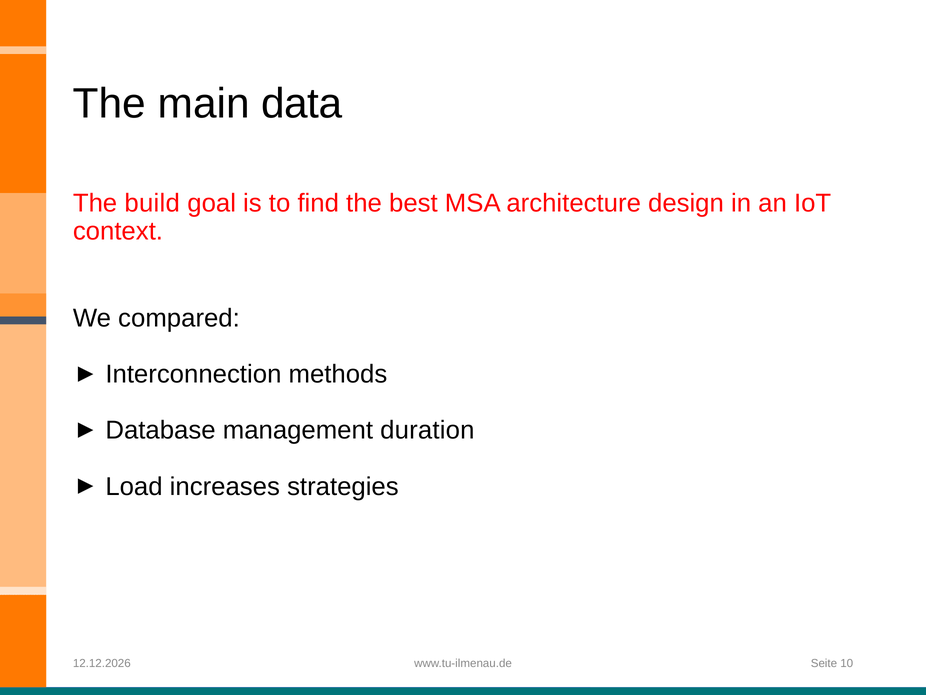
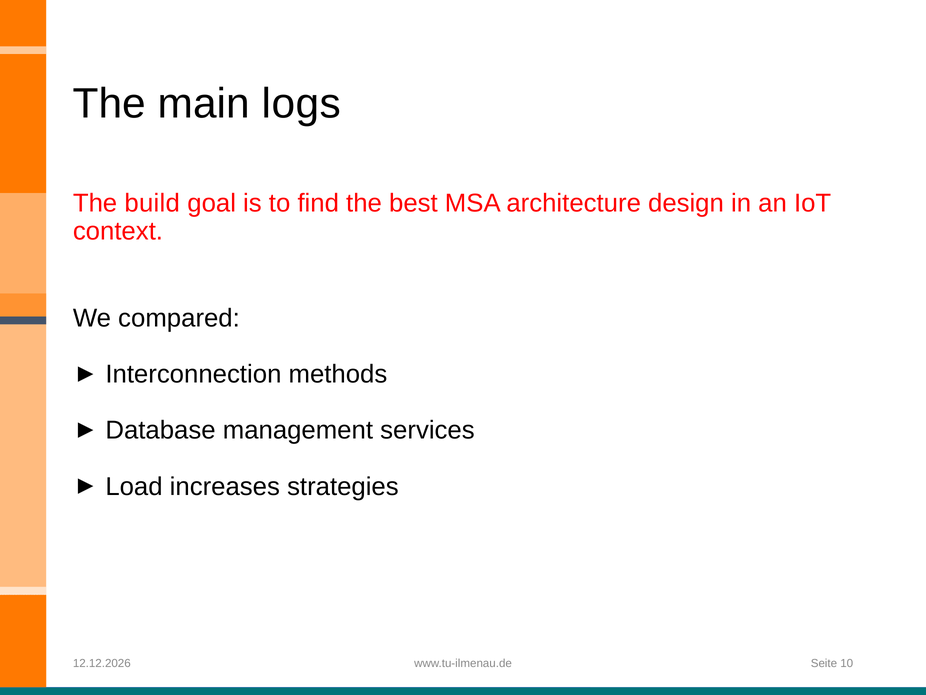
data: data -> logs
duration: duration -> services
